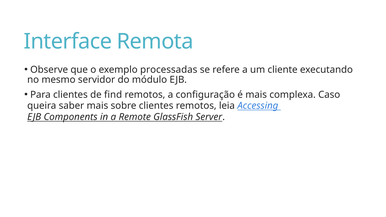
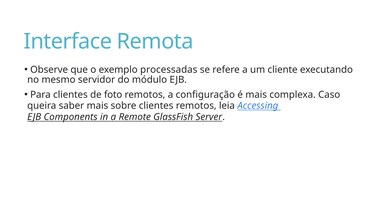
find: find -> foto
